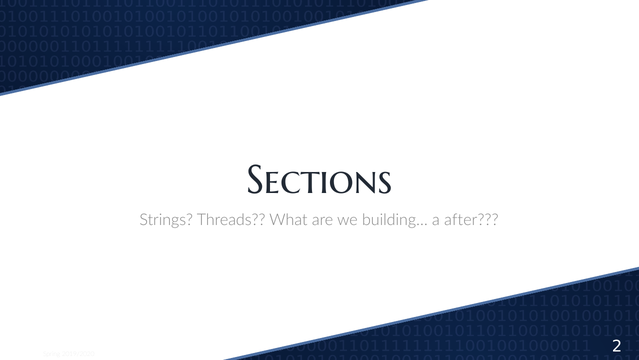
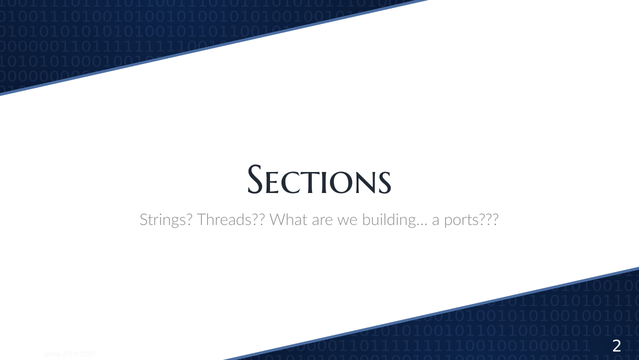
after: after -> ports
